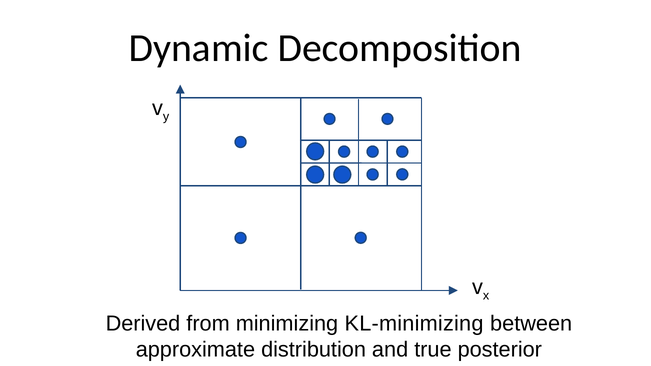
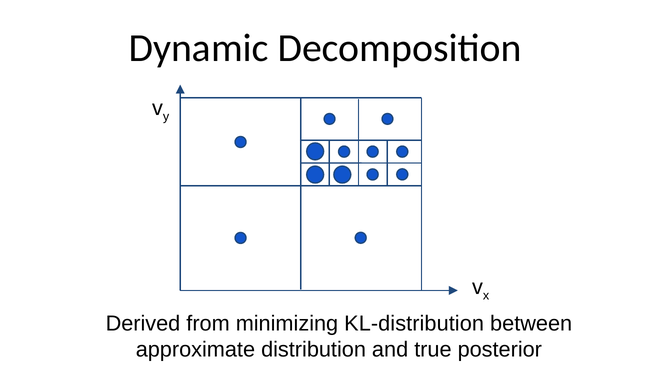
KL-minimizing: KL-minimizing -> KL-distribution
